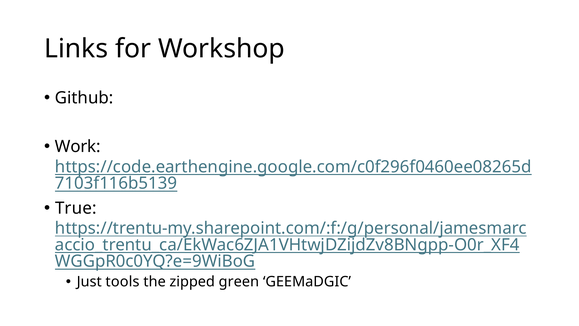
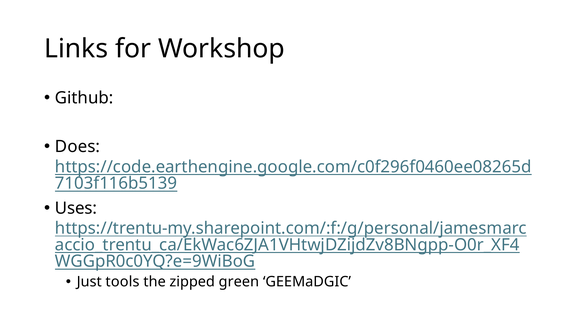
Work: Work -> Does
True: True -> Uses
